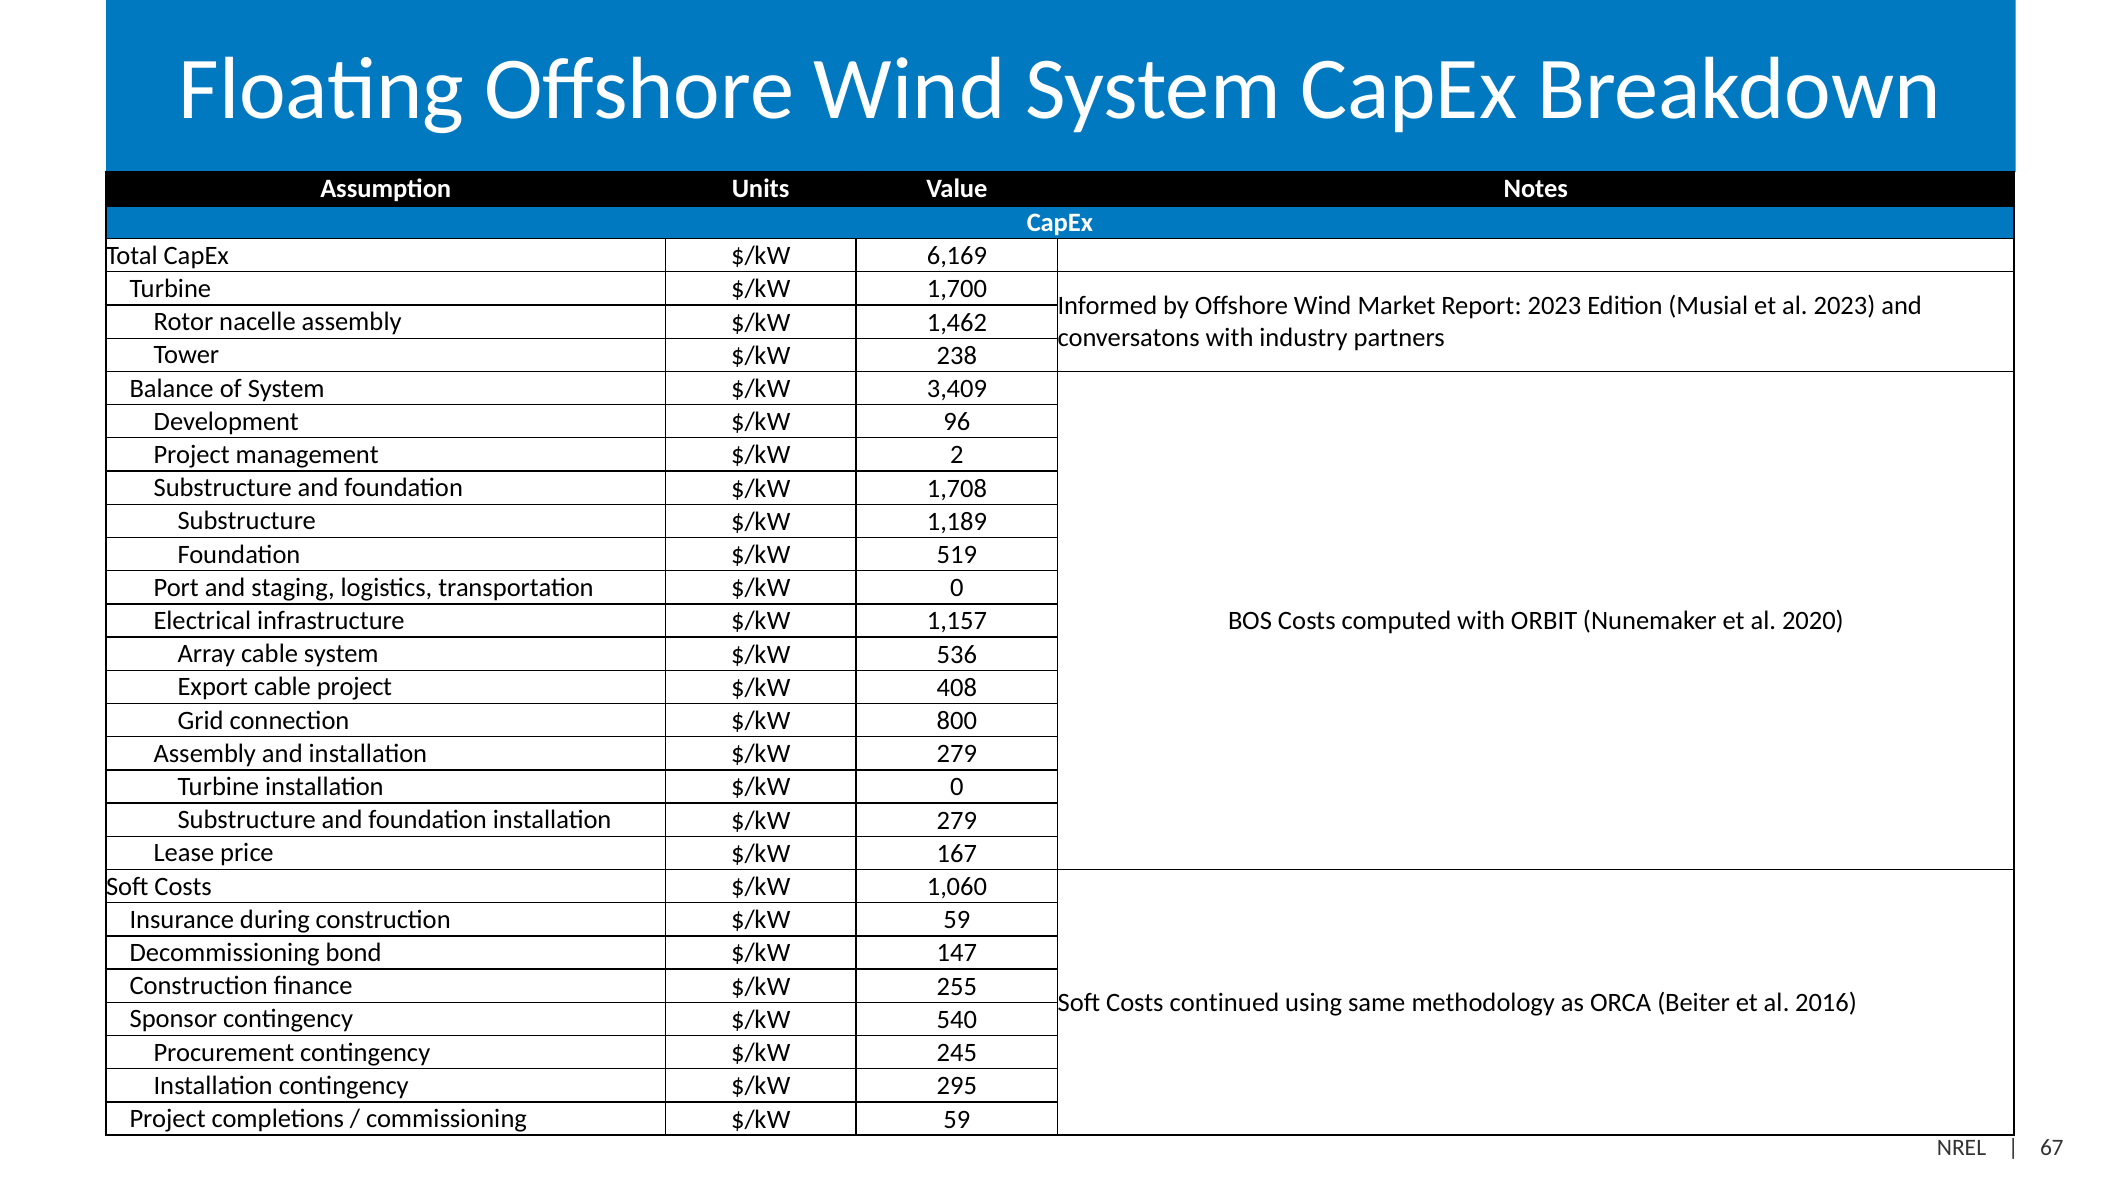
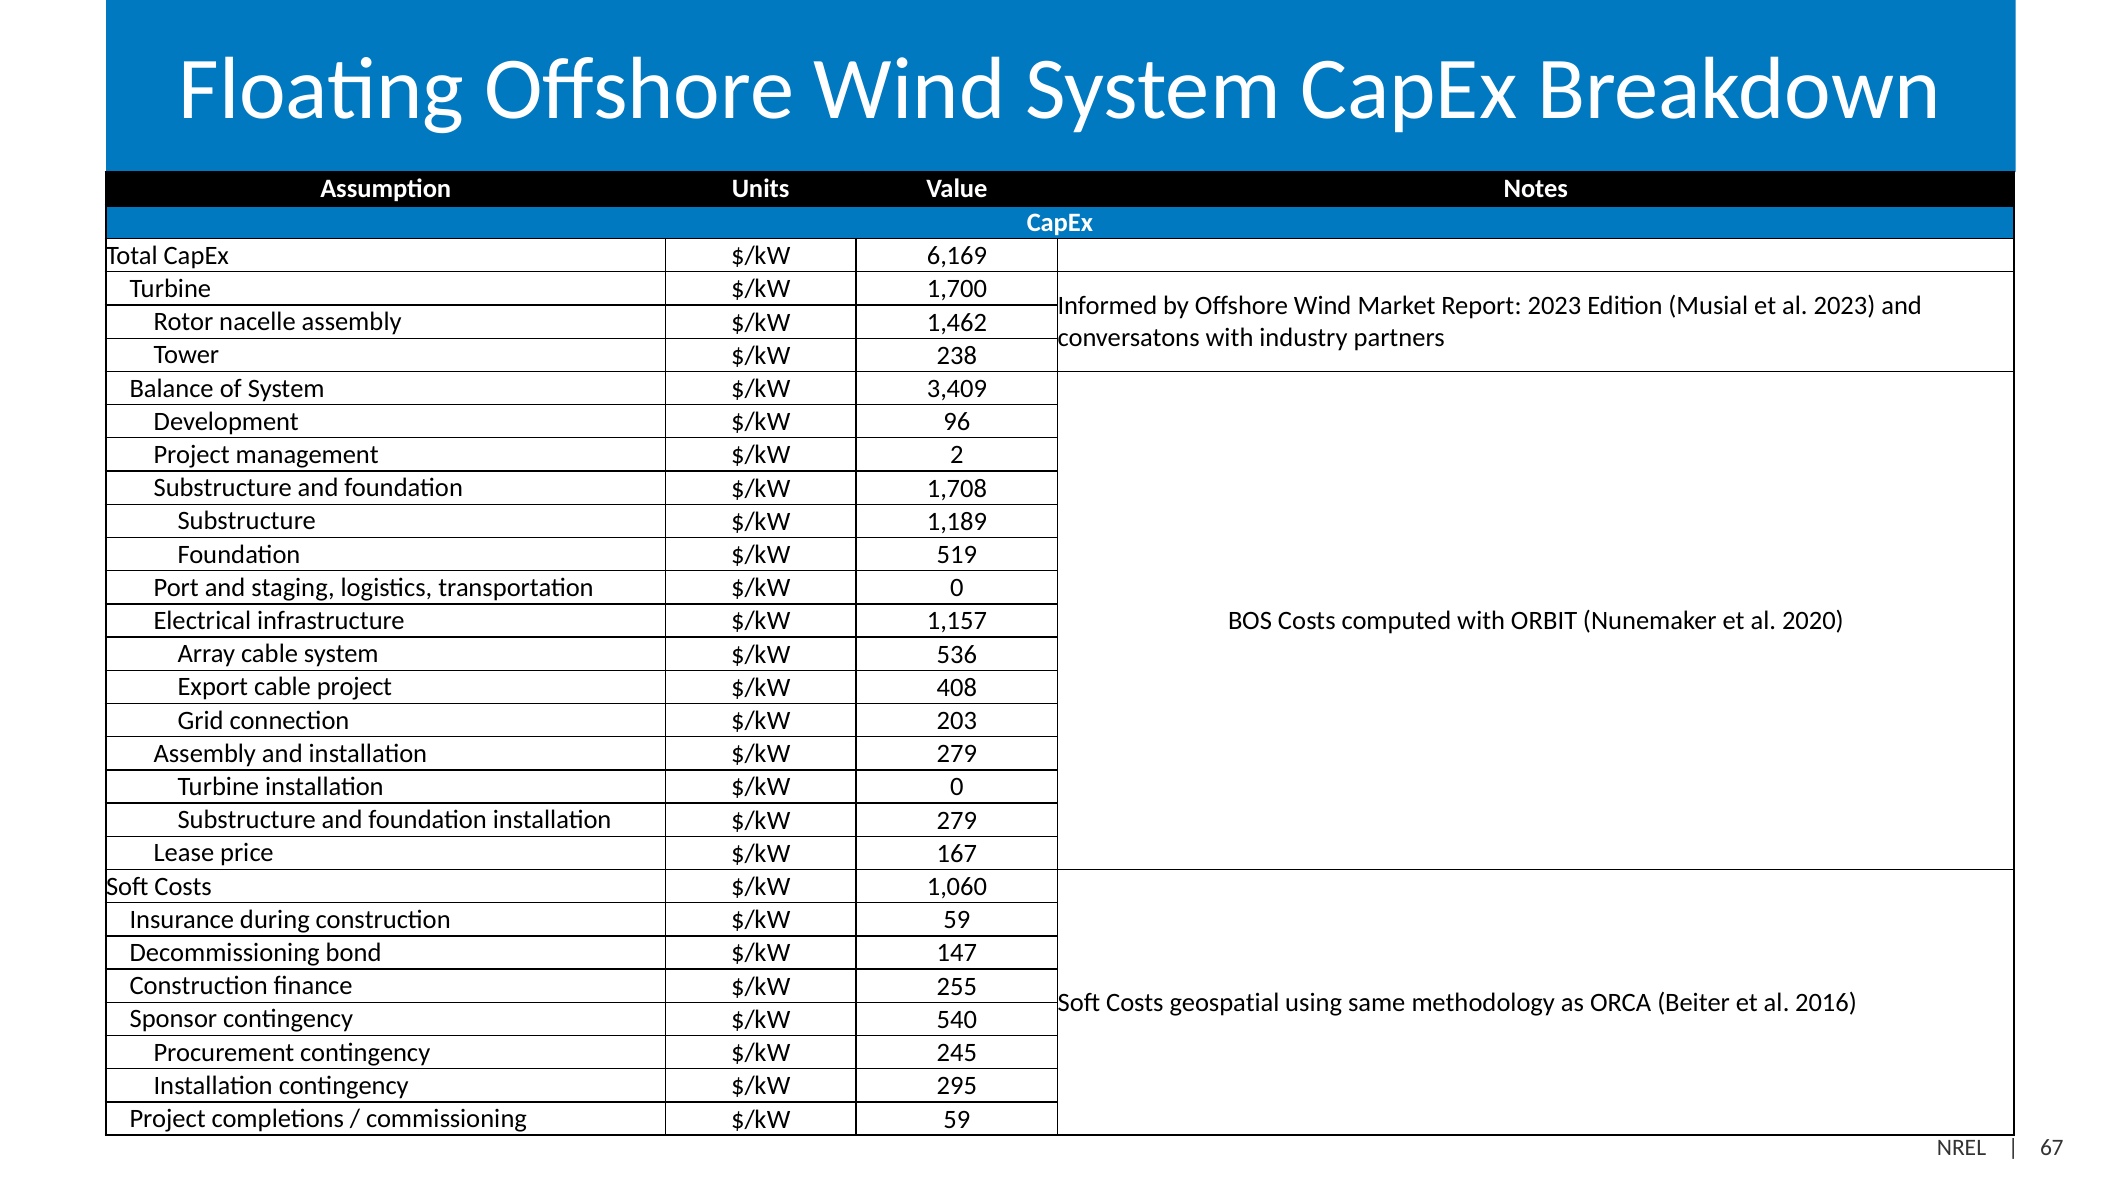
800: 800 -> 203
continued: continued -> geospatial
